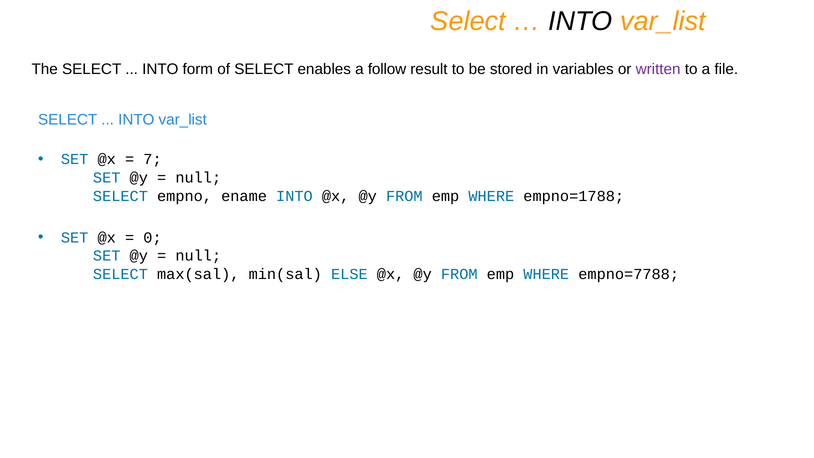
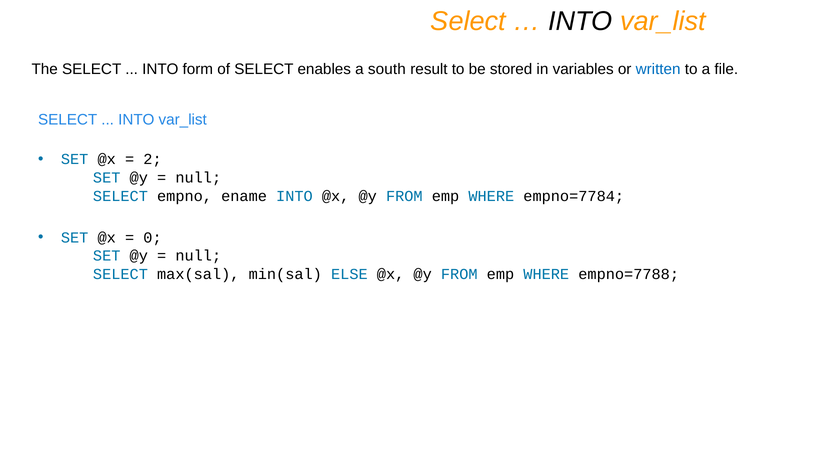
follow: follow -> south
written colour: purple -> blue
7: 7 -> 2
empno=1788: empno=1788 -> empno=7784
